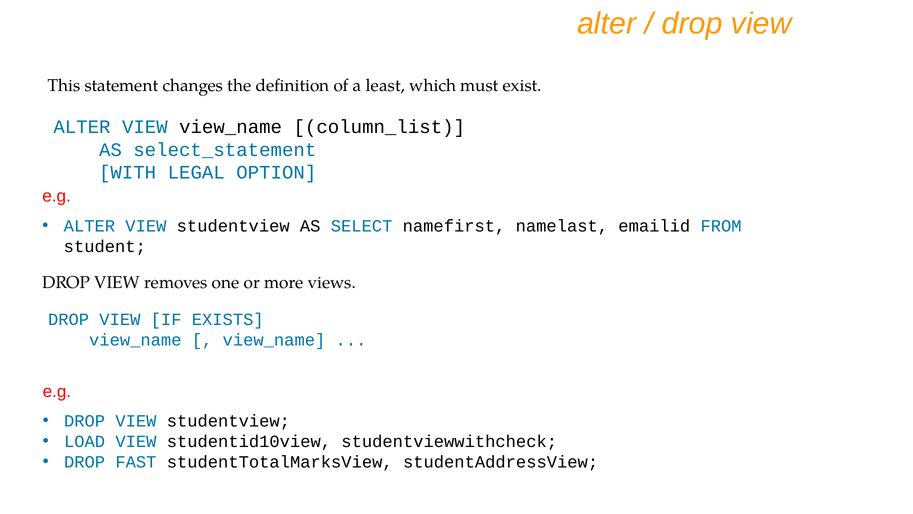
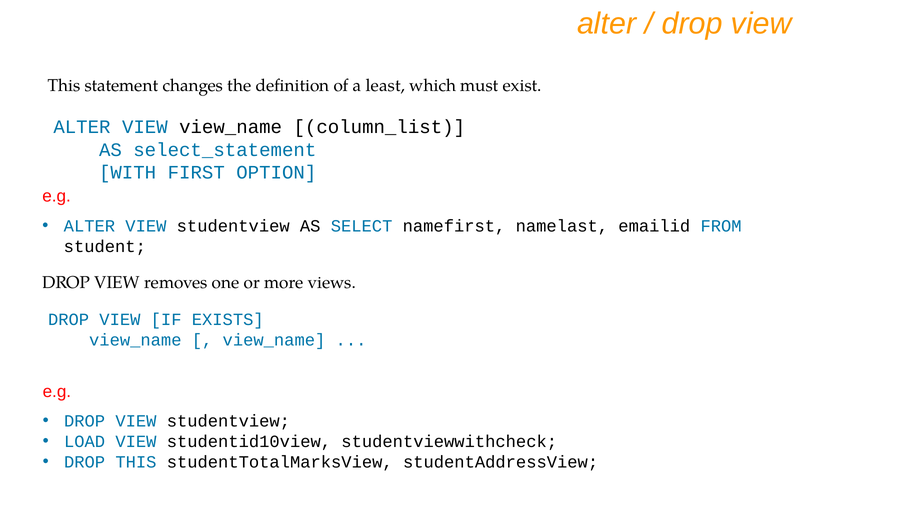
LEGAL: LEGAL -> FIRST
DROP FAST: FAST -> THIS
